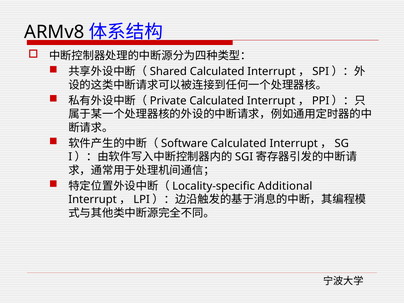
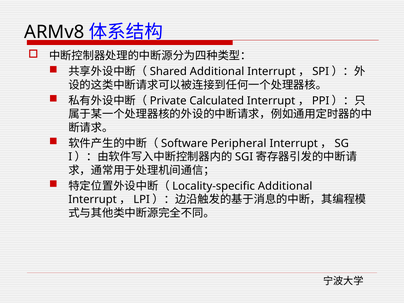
Calculated at (217, 72): Calculated -> Additional
Calculated at (239, 143): Calculated -> Peripheral
